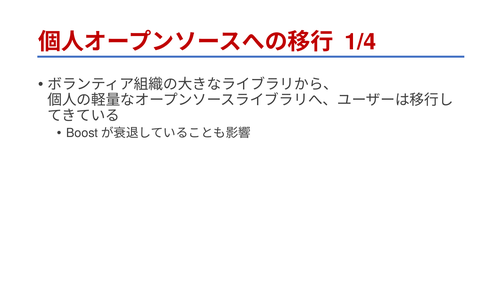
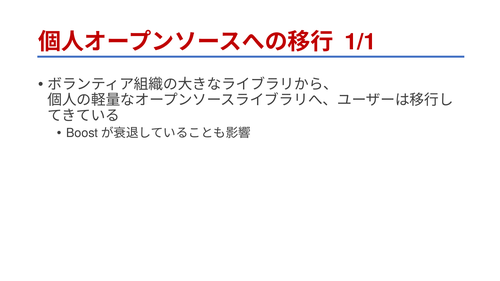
1/4: 1/4 -> 1/1
